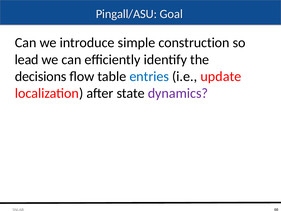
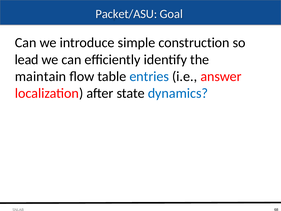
Pingall/ASU: Pingall/ASU -> Packet/ASU
decisions: decisions -> maintain
update: update -> answer
dynamics colour: purple -> blue
